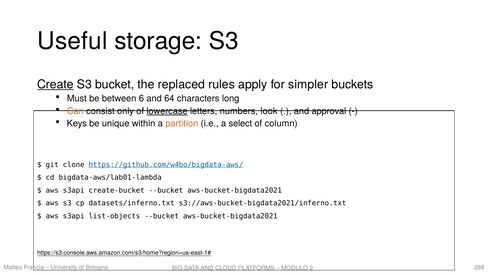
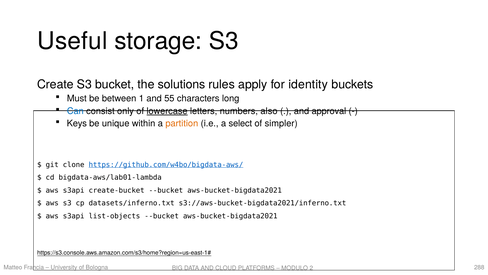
Create underline: present -> none
replaced: replaced -> solutions
simpler: simpler -> identity
6: 6 -> 1
64: 64 -> 55
Can colour: orange -> blue
look: look -> also
column: column -> simpler
